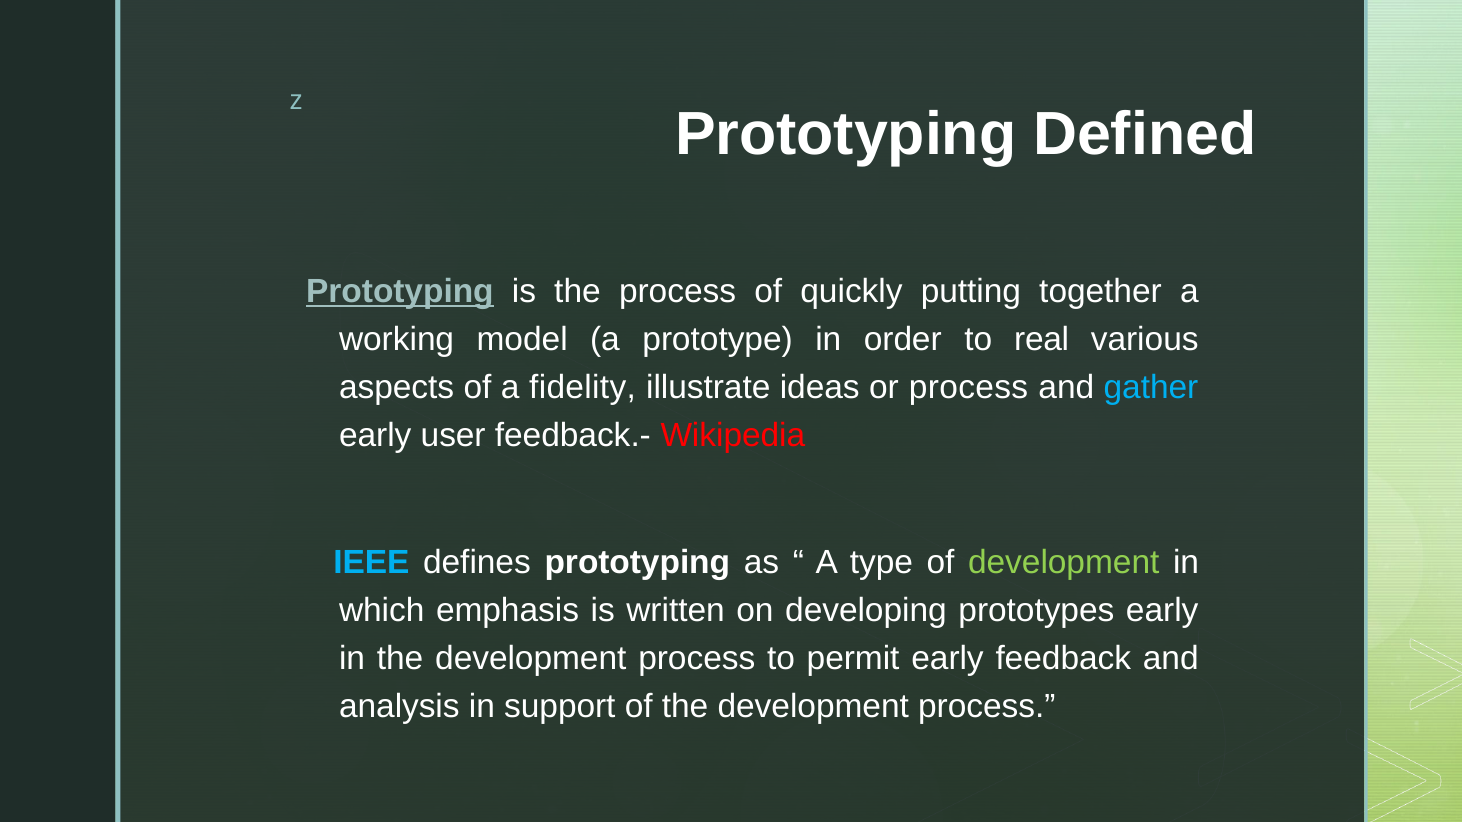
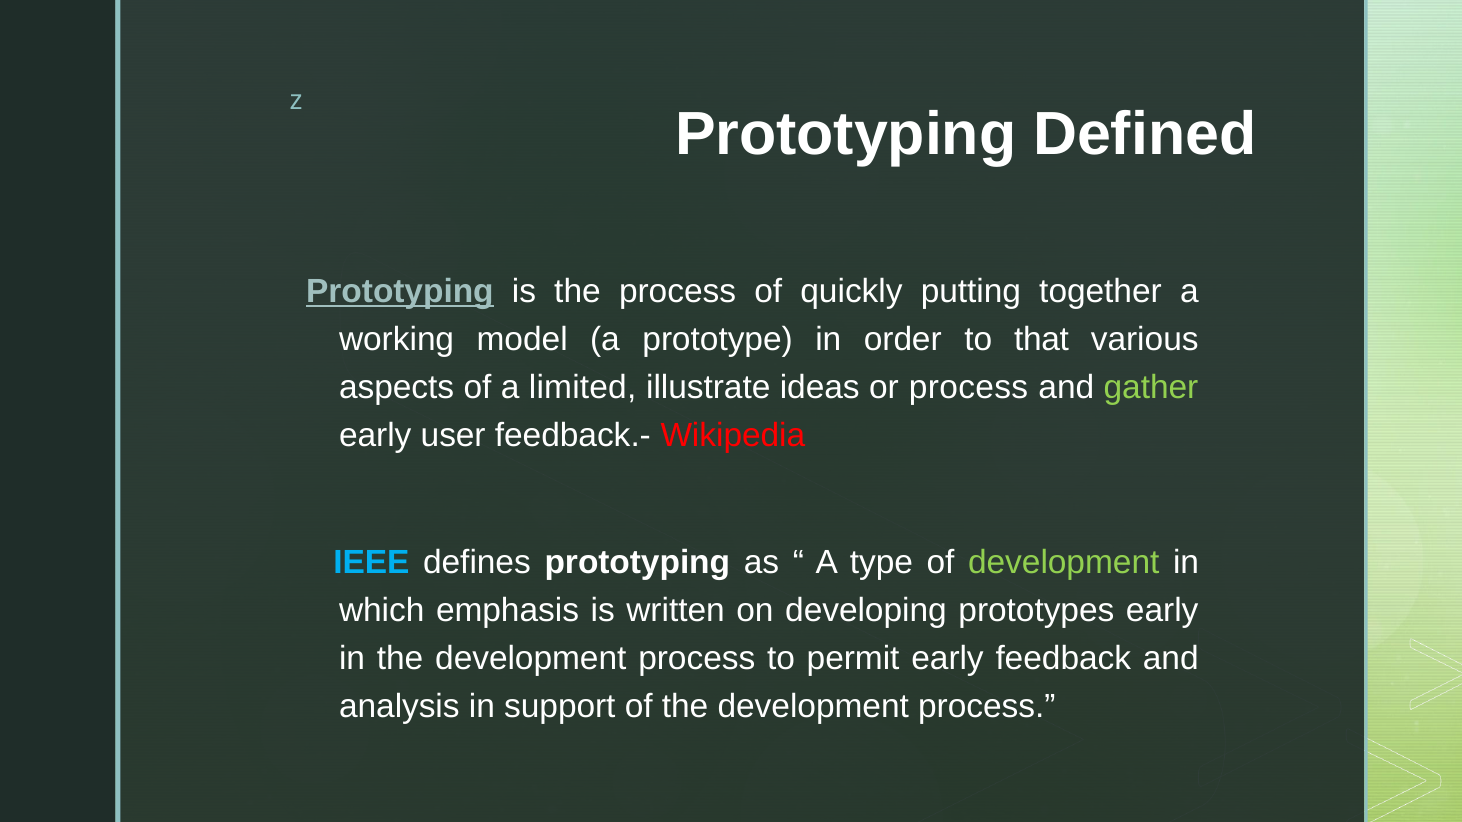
real: real -> that
fidelity: fidelity -> limited
gather colour: light blue -> light green
